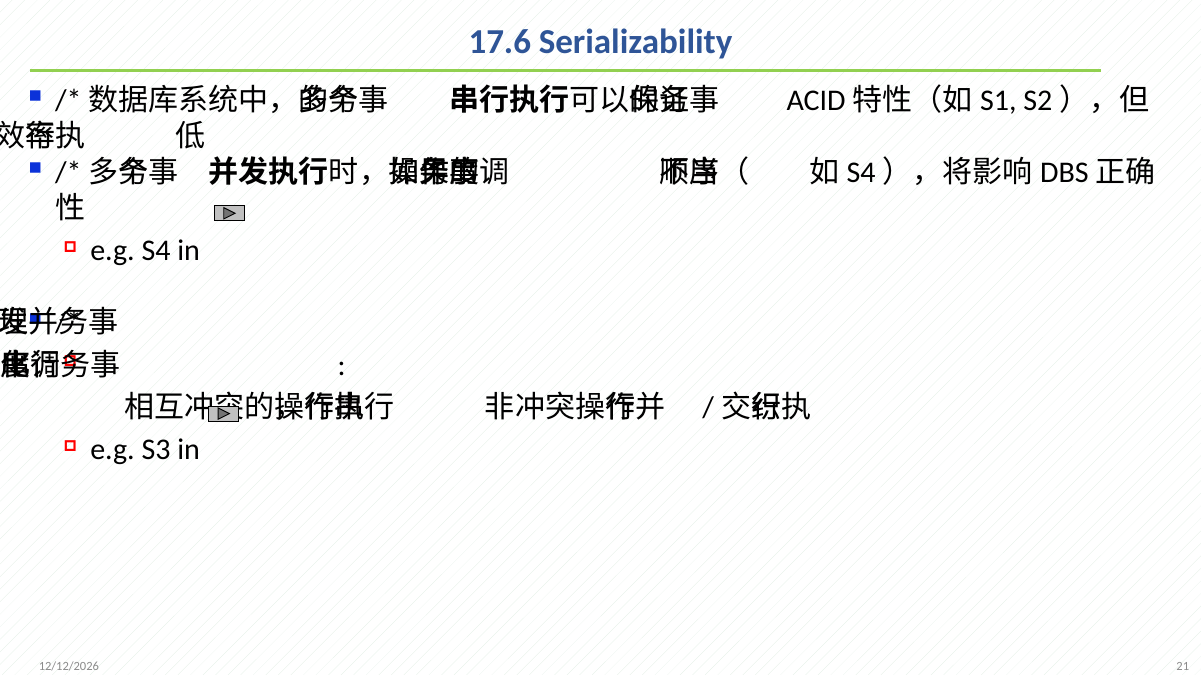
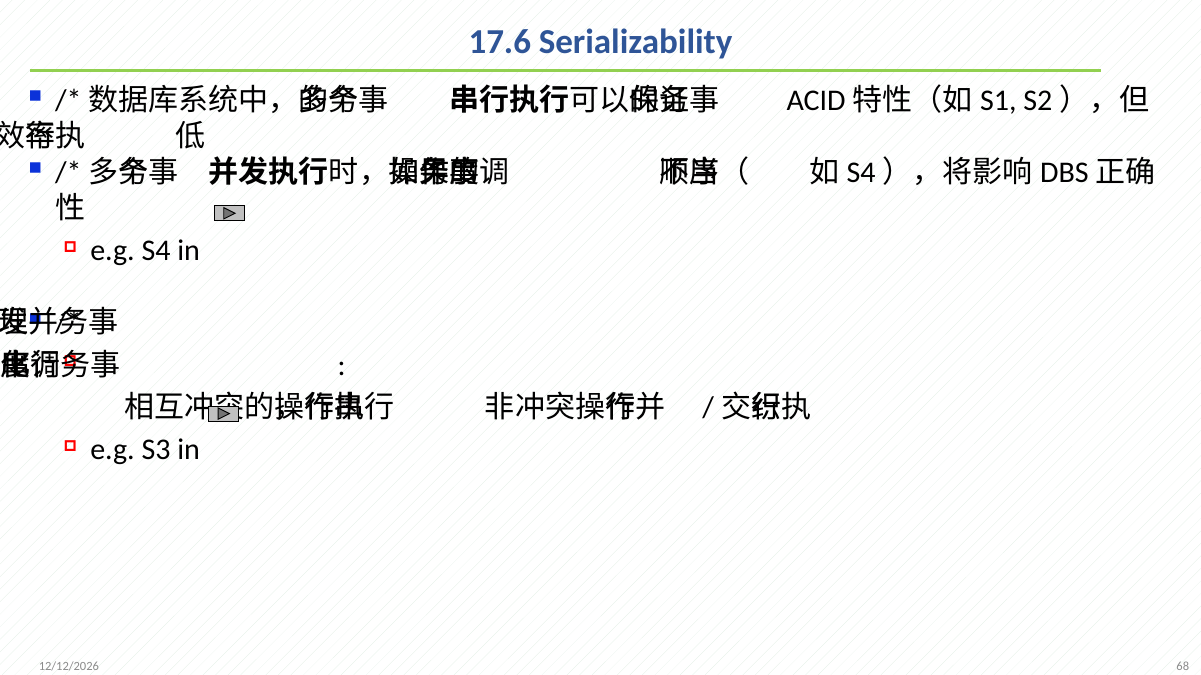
21: 21 -> 68
